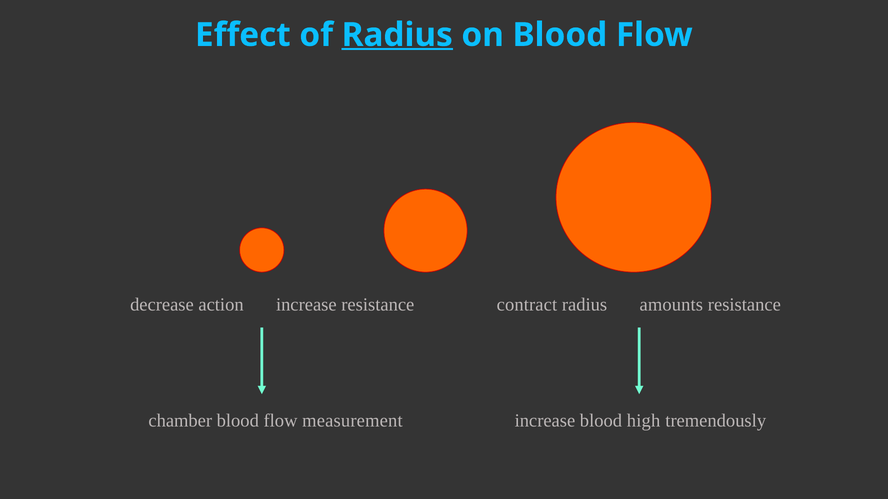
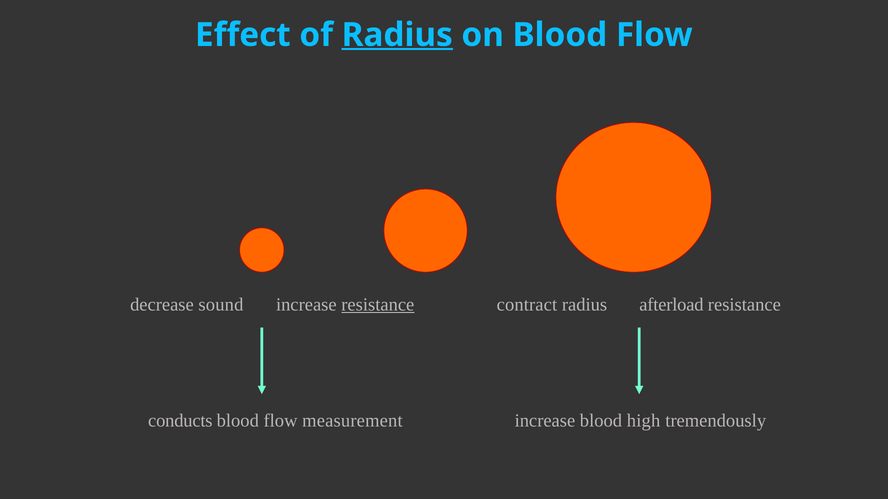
action: action -> sound
resistance at (378, 305) underline: none -> present
amounts: amounts -> afterload
chamber: chamber -> conducts
